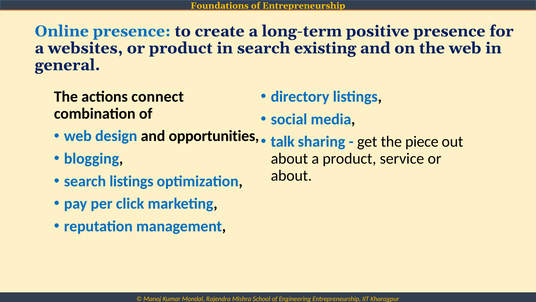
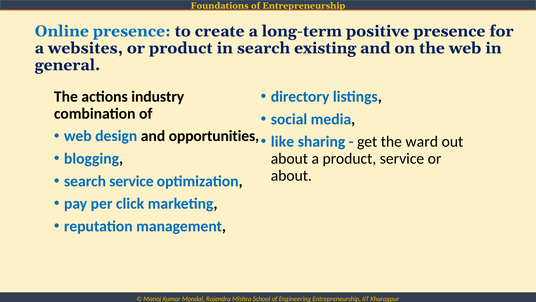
connect: connect -> industry
talk: talk -> like
piece: piece -> ward
search listings: listings -> service
